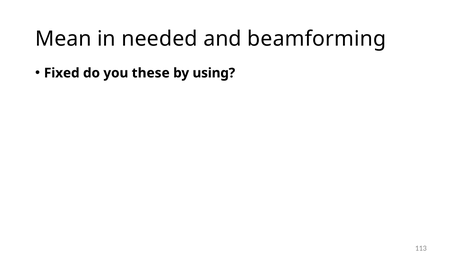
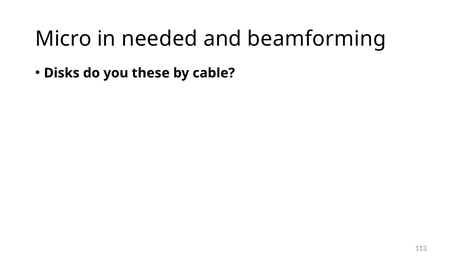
Mean: Mean -> Micro
Fixed: Fixed -> Disks
using: using -> cable
